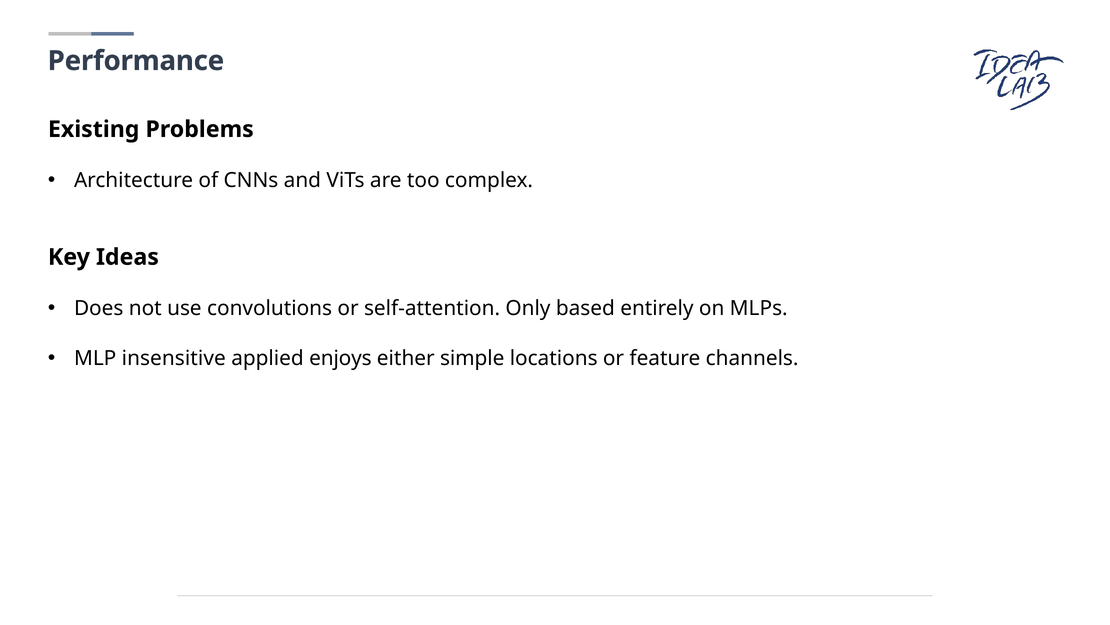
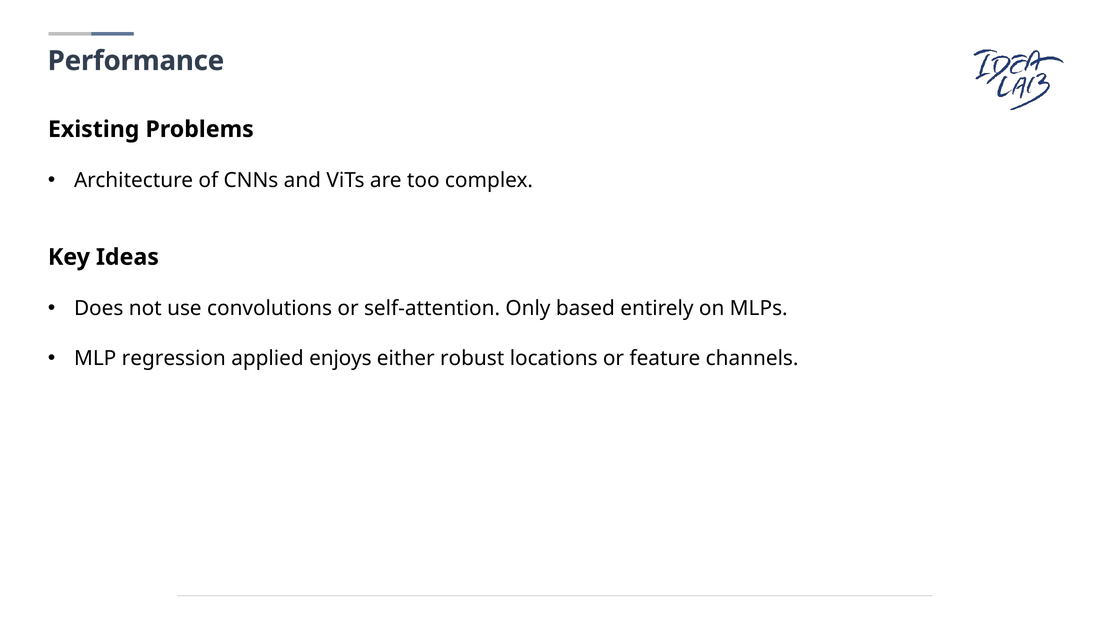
insensitive: insensitive -> regression
simple: simple -> robust
